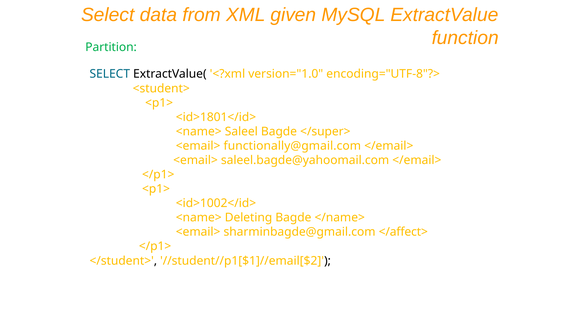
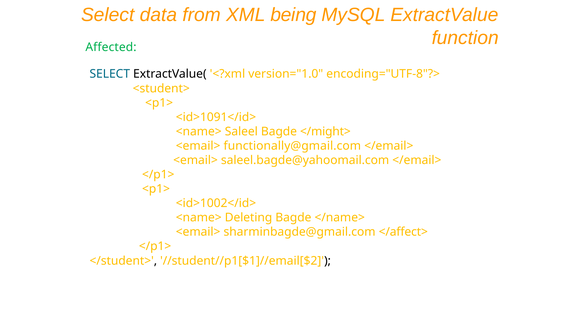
given: given -> being
Partition: Partition -> Affected
<id>1801</id>: <id>1801</id> -> <id>1091</id>
</super>: </super> -> </might>
